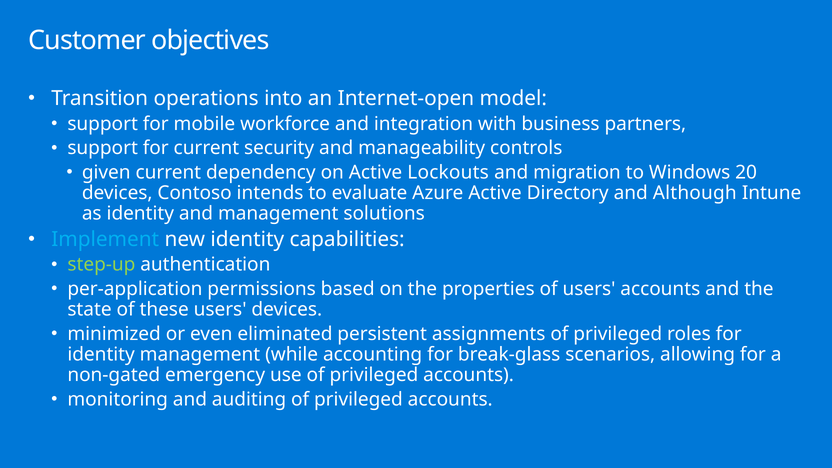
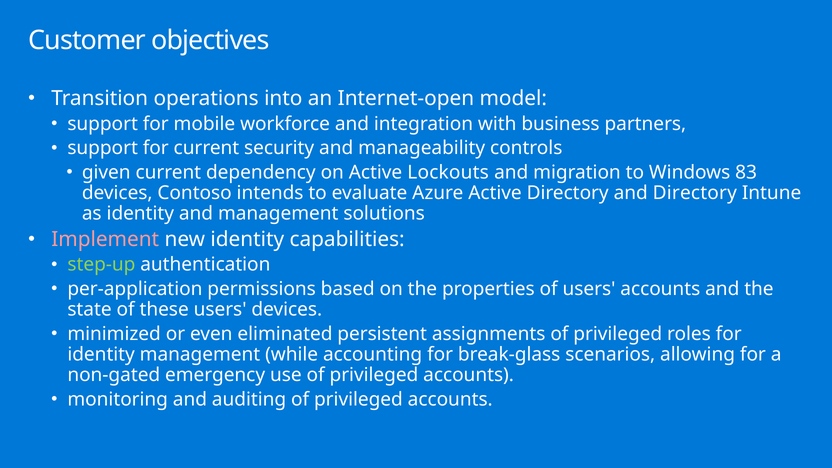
20: 20 -> 83
and Although: Although -> Directory
Implement colour: light blue -> pink
